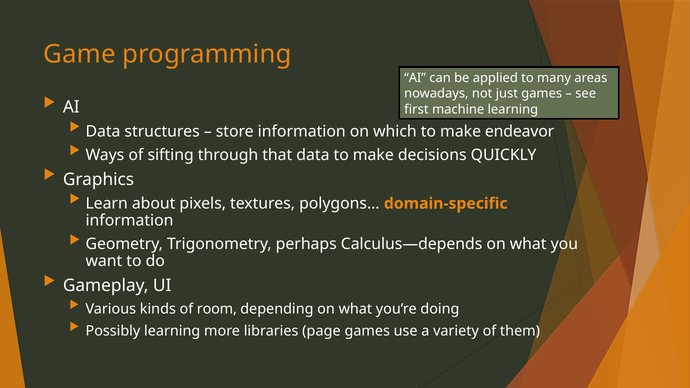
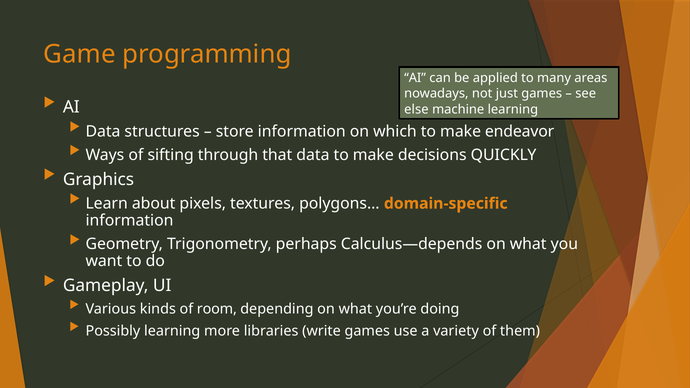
first: first -> else
page: page -> write
